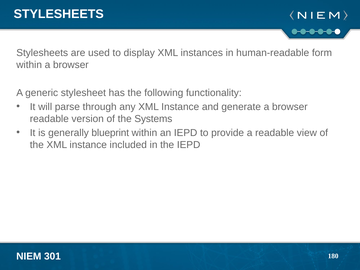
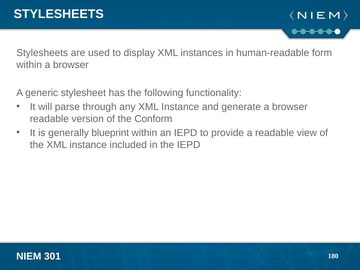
Systems: Systems -> Conform
